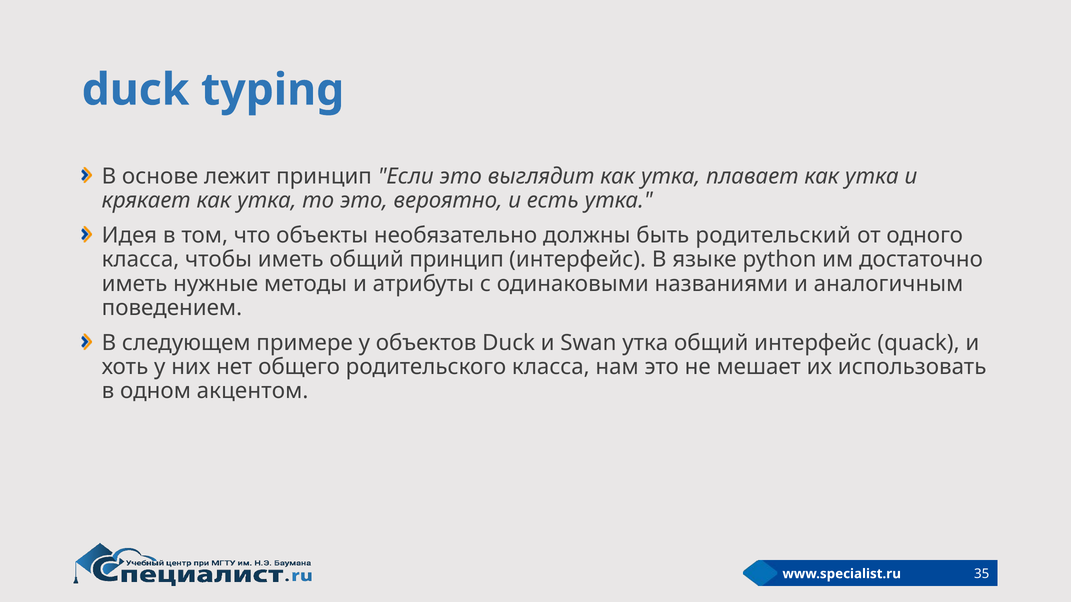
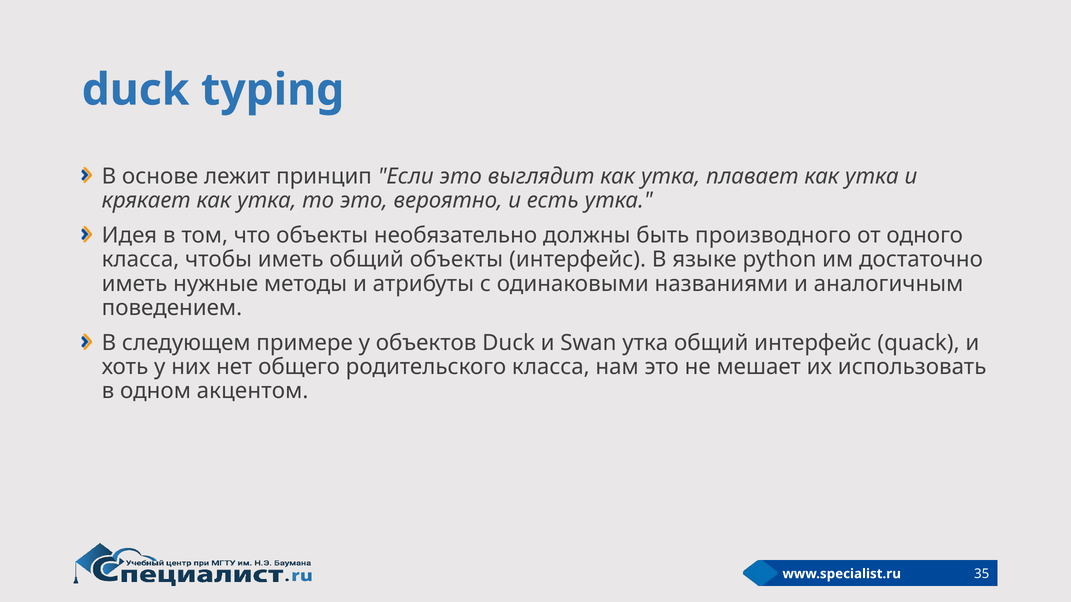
родительский: родительский -> производного
общий принцип: принцип -> объекты
